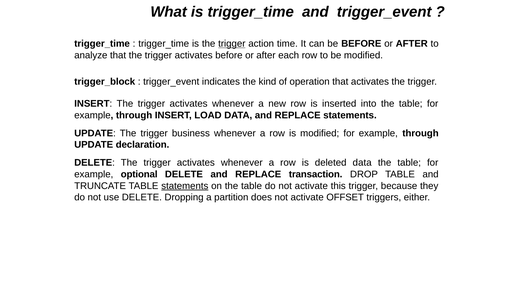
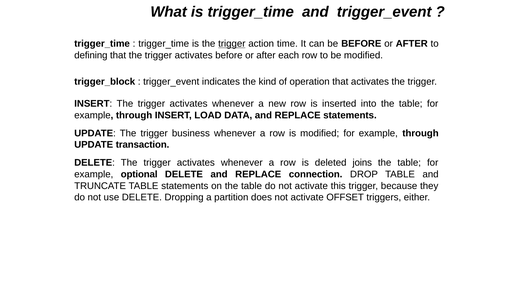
analyze: analyze -> defining
declaration: declaration -> transaction
deleted data: data -> joins
transaction: transaction -> connection
statements at (185, 186) underline: present -> none
